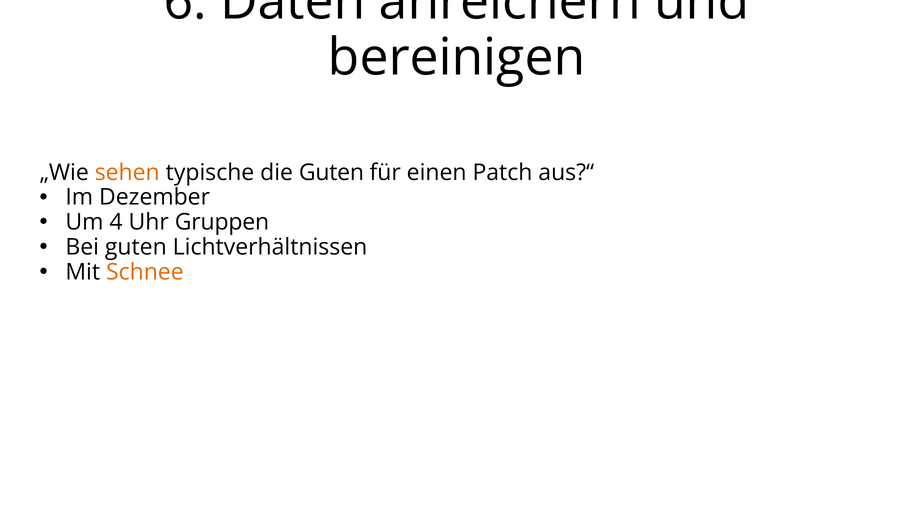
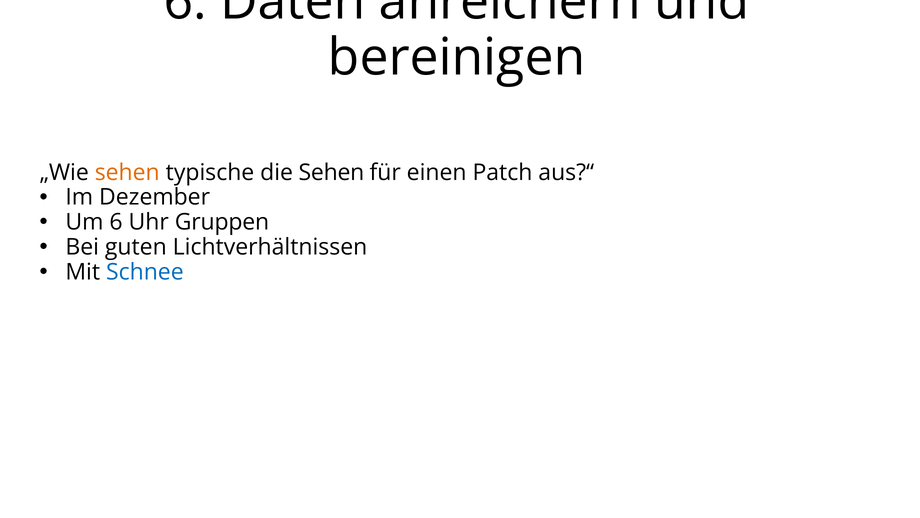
die Guten: Guten -> Sehen
Um 4: 4 -> 6
Schnee colour: orange -> blue
